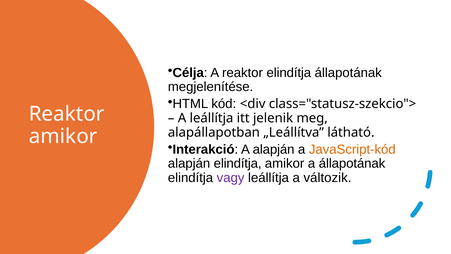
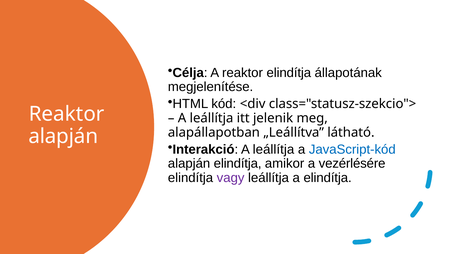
amikor at (63, 136): amikor -> alapján
Interakció A alapján: alapján -> leállítja
JavaScript-kód colour: orange -> blue
a állapotának: állapotának -> vezérlésére
a változik: változik -> elindítja
